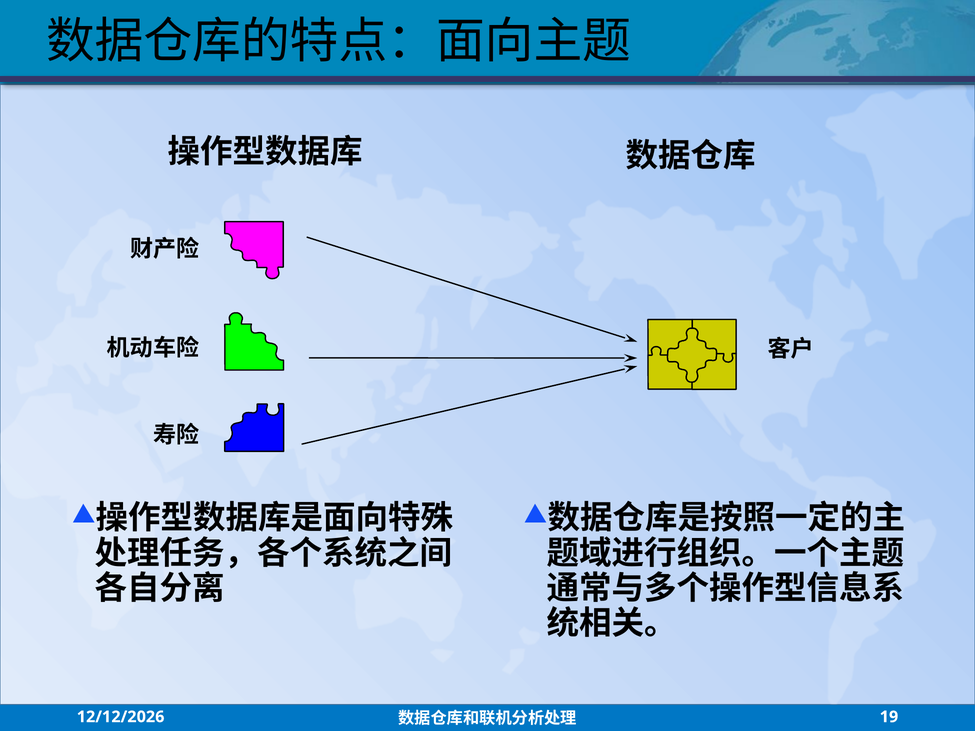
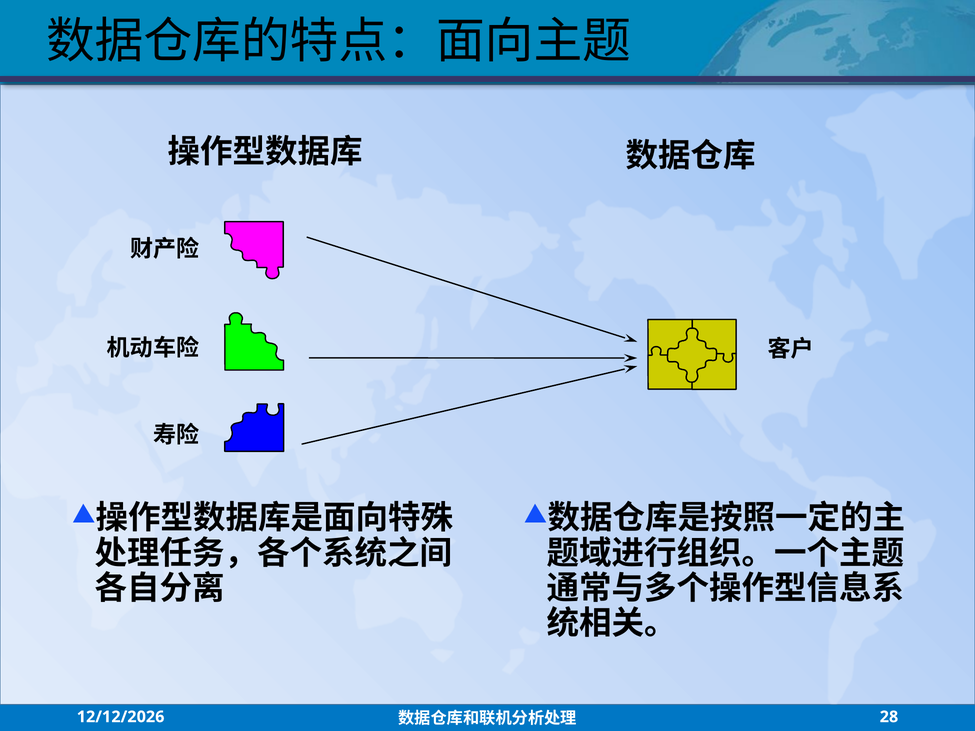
19: 19 -> 28
